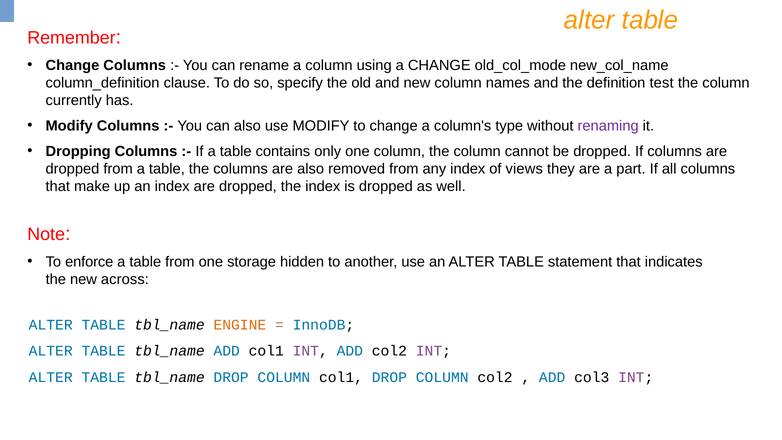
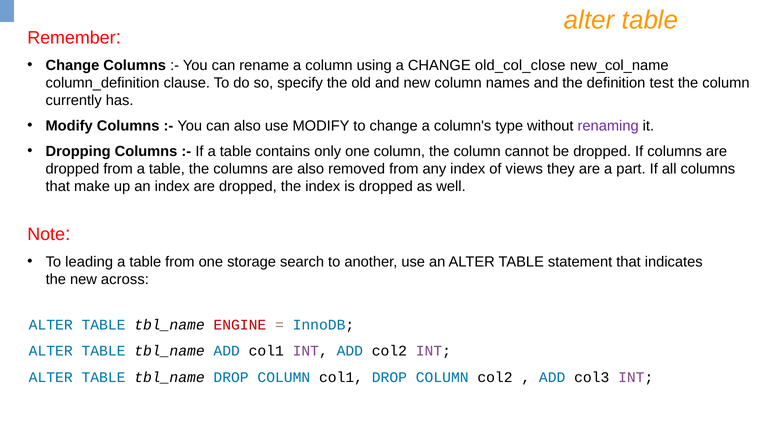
old_col_mode: old_col_mode -> old_col_close
enforce: enforce -> leading
hidden: hidden -> search
ENGINE colour: orange -> red
